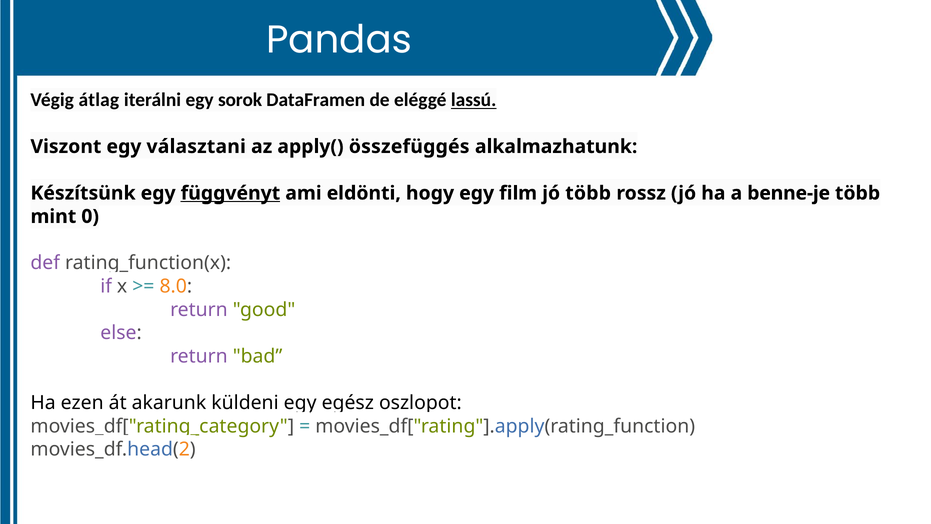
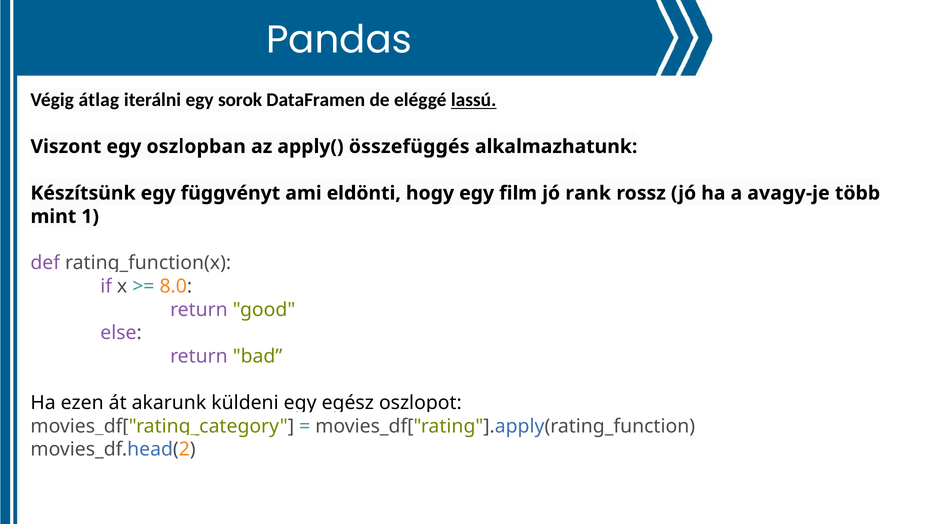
választani: választani -> oszlopban
függvényt underline: present -> none
jó több: több -> rank
benne-je: benne-je -> avagy-je
0: 0 -> 1
